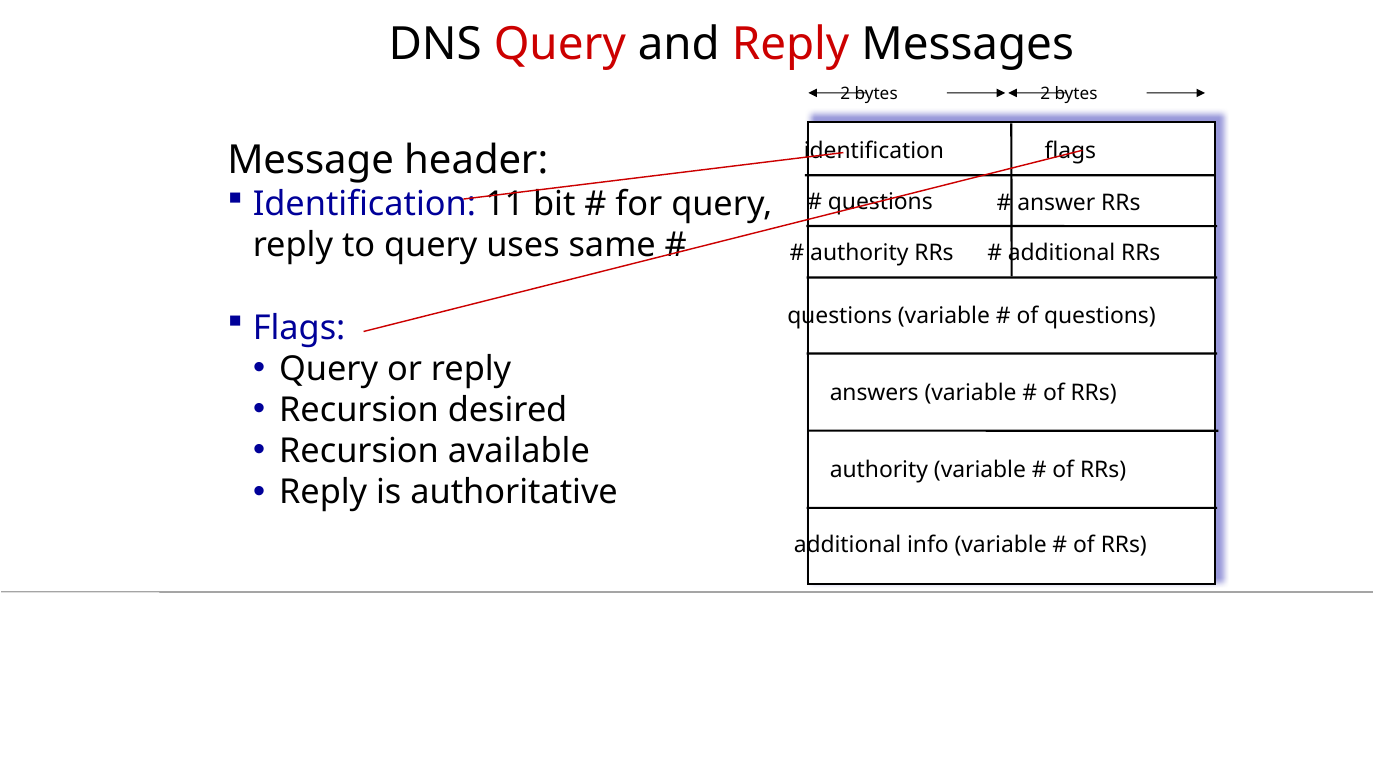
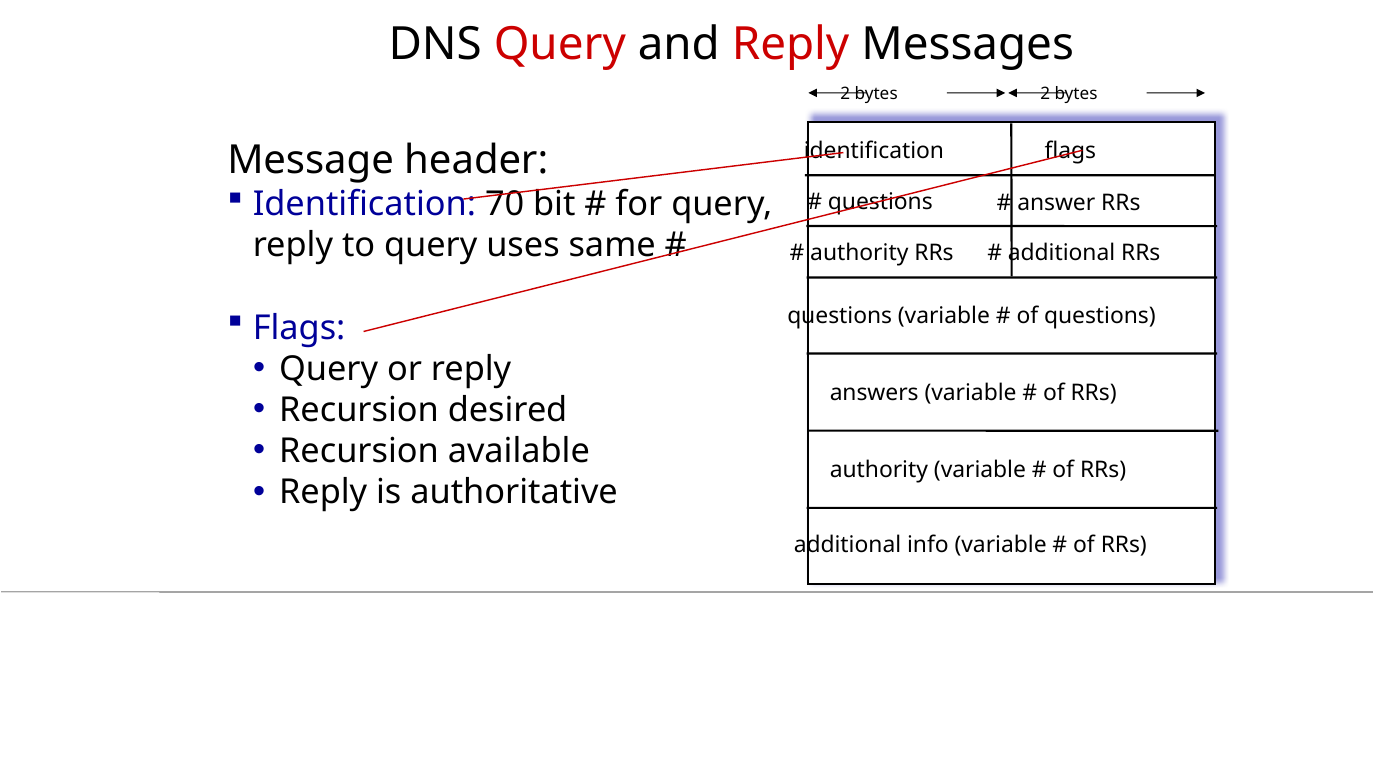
11: 11 -> 70
